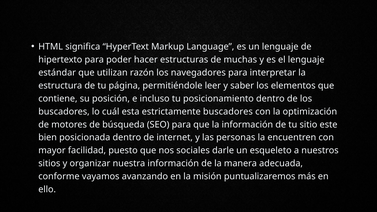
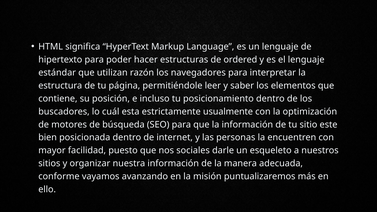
muchas: muchas -> ordered
estrictamente buscadores: buscadores -> usualmente
